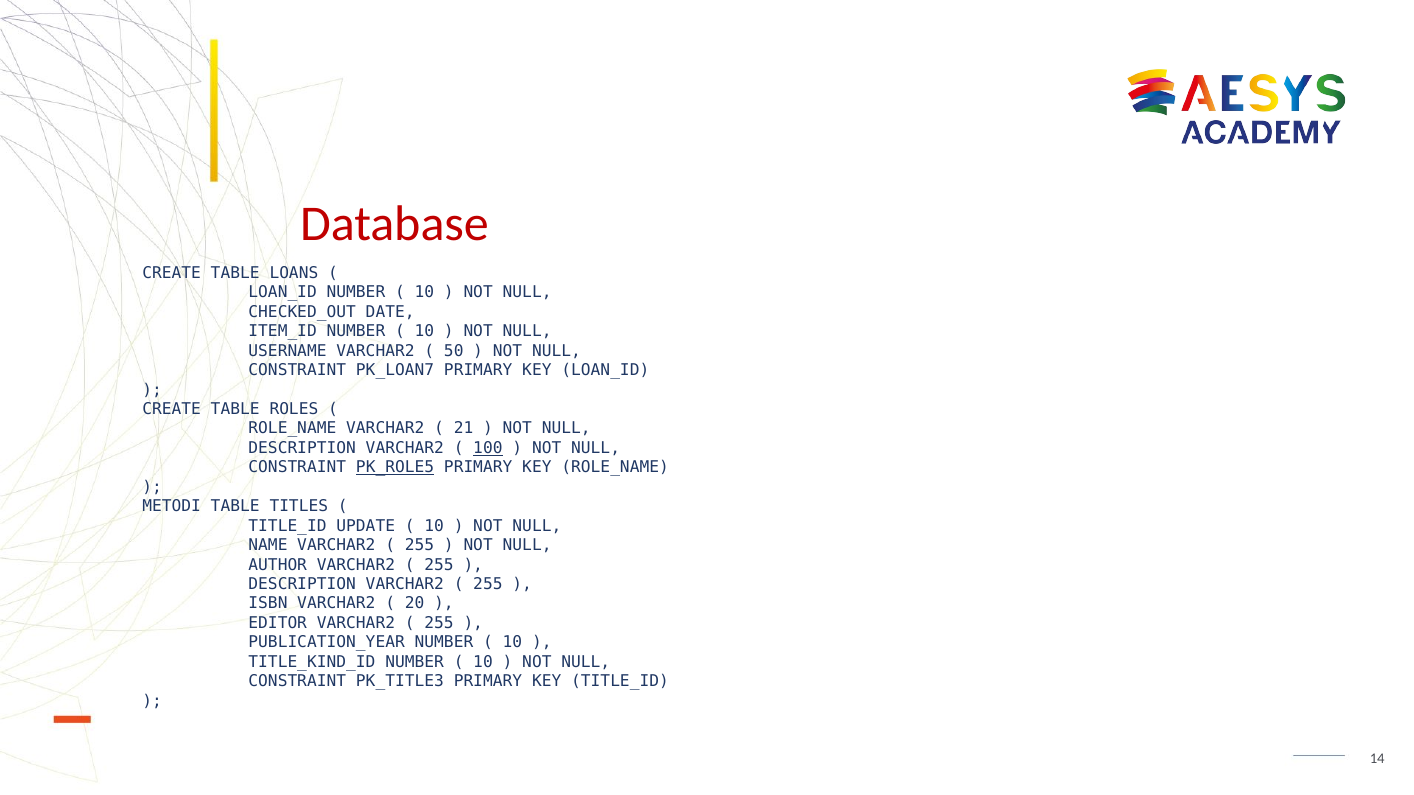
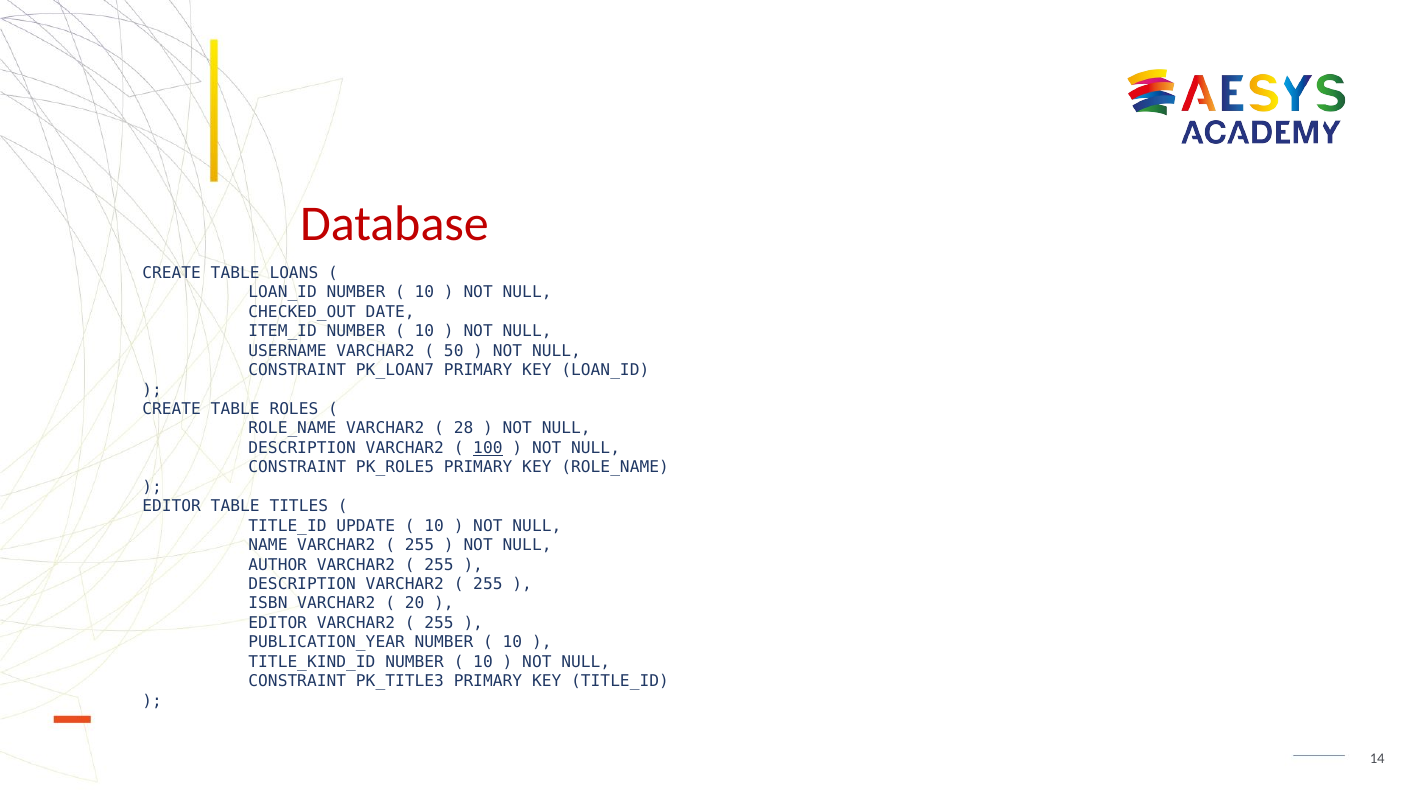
21: 21 -> 28
PK_ROLE5 underline: present -> none
METODI at (172, 507): METODI -> EDITOR
